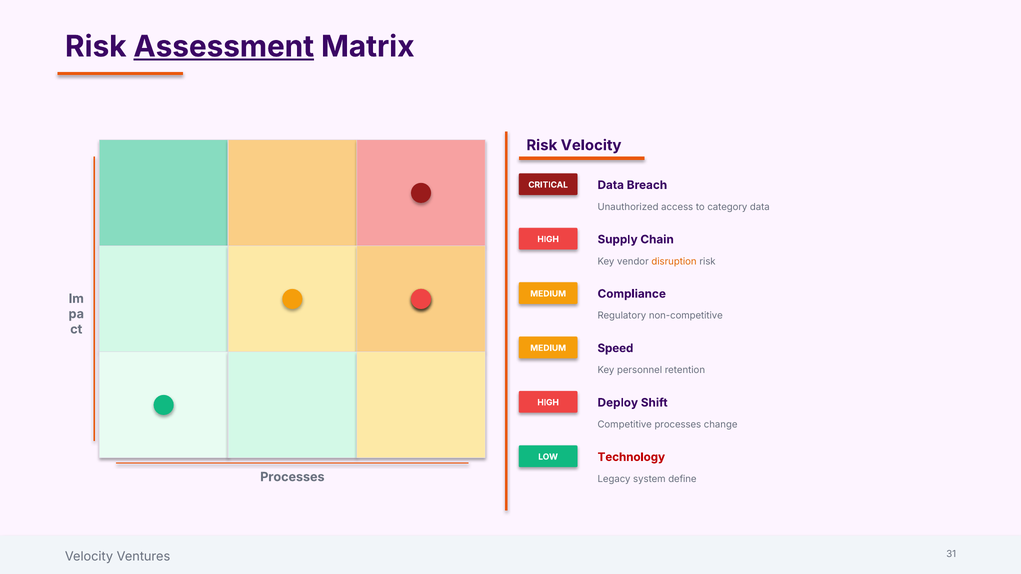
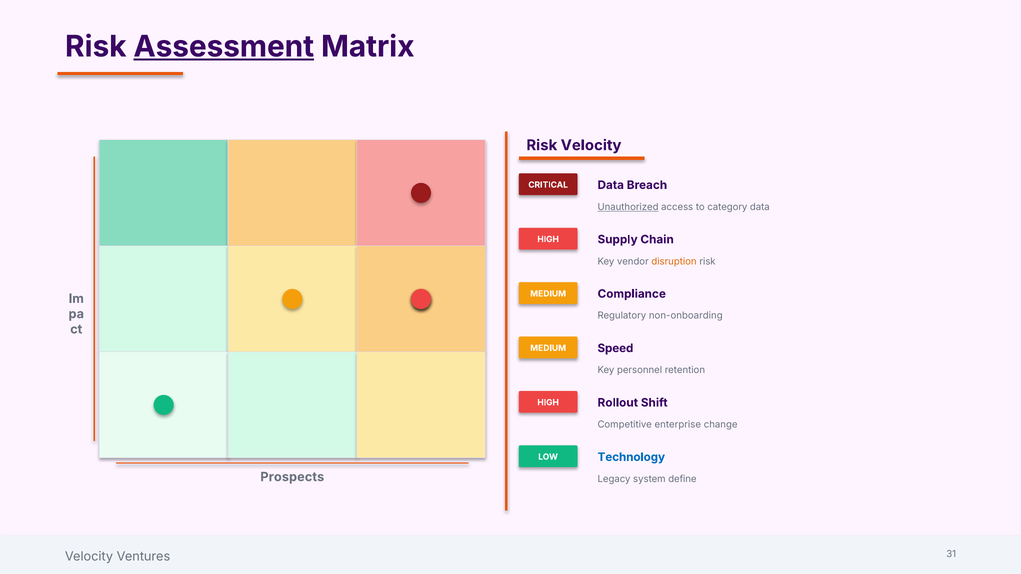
Unauthorized underline: none -> present
non-competitive: non-competitive -> non-onboarding
Deploy: Deploy -> Rollout
Competitive processes: processes -> enterprise
Technology colour: red -> blue
Processes at (292, 477): Processes -> Prospects
